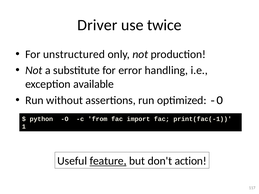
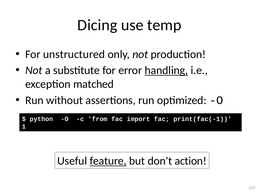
Driver: Driver -> Dicing
twice: twice -> temp
handling underline: none -> present
available: available -> matched
